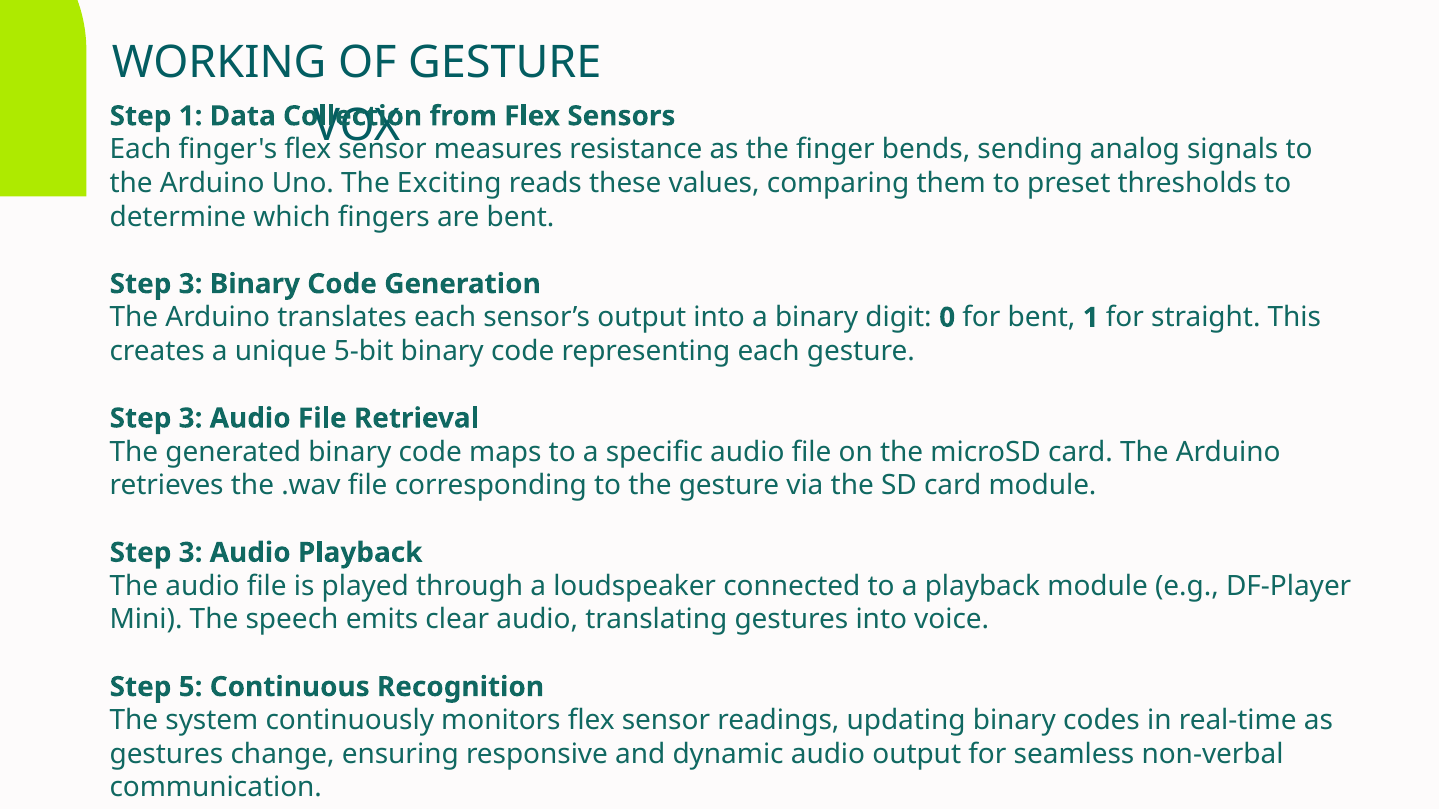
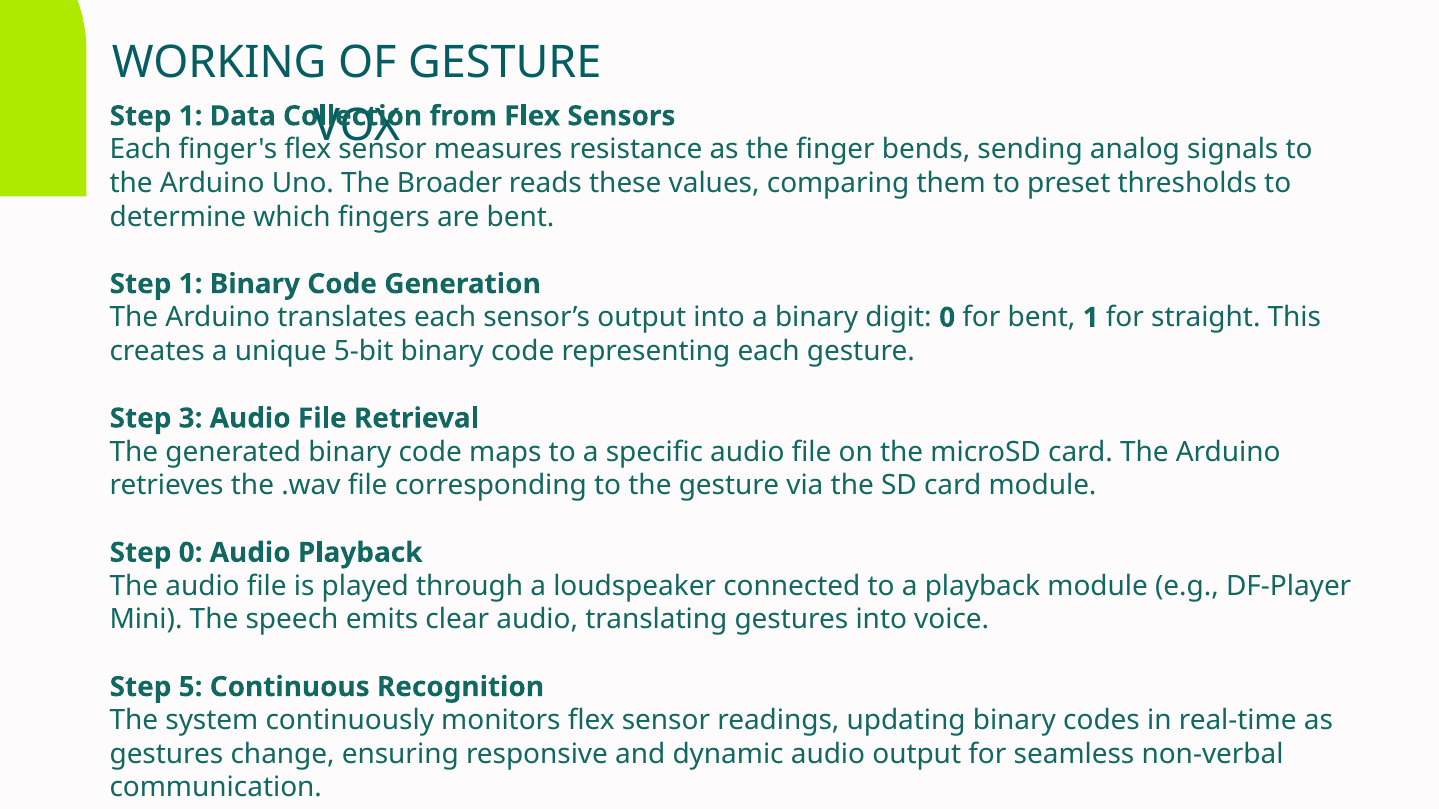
Exciting: Exciting -> Broader
3 at (191, 284): 3 -> 1
3 at (191, 553): 3 -> 0
